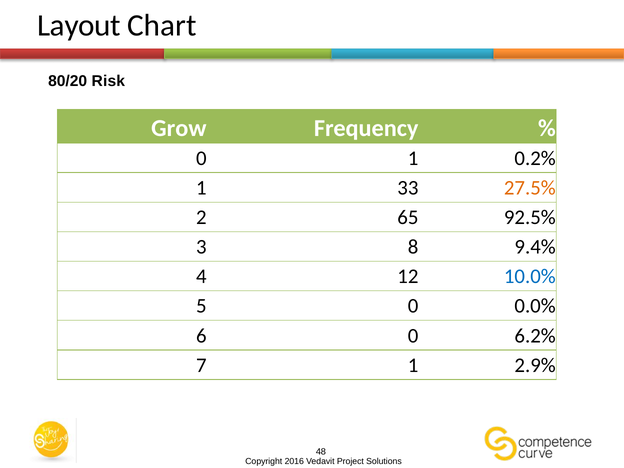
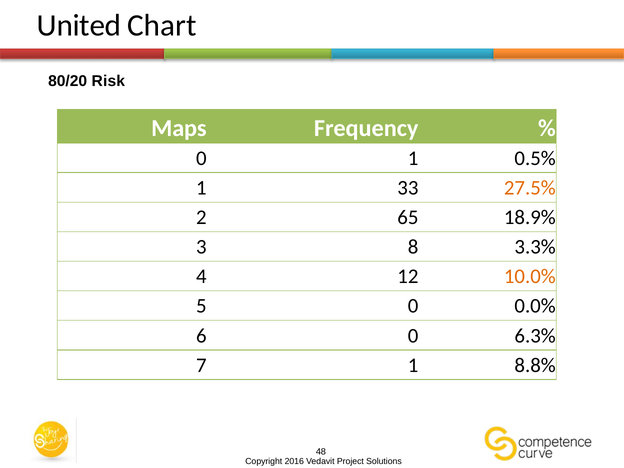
Layout: Layout -> United
Grow: Grow -> Maps
0.2%: 0.2% -> 0.5%
92.5%: 92.5% -> 18.9%
9.4%: 9.4% -> 3.3%
10.0% colour: blue -> orange
6.2%: 6.2% -> 6.3%
2.9%: 2.9% -> 8.8%
